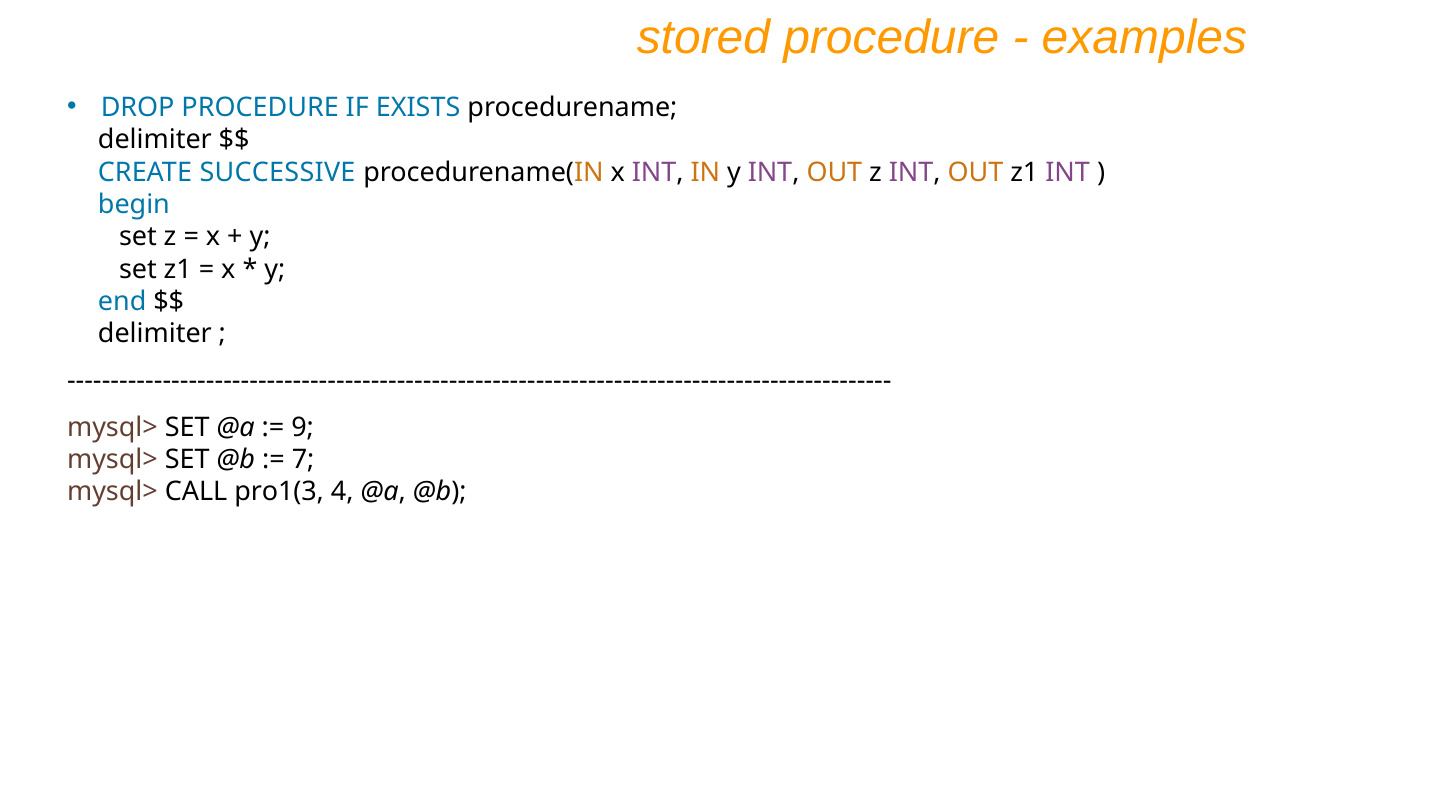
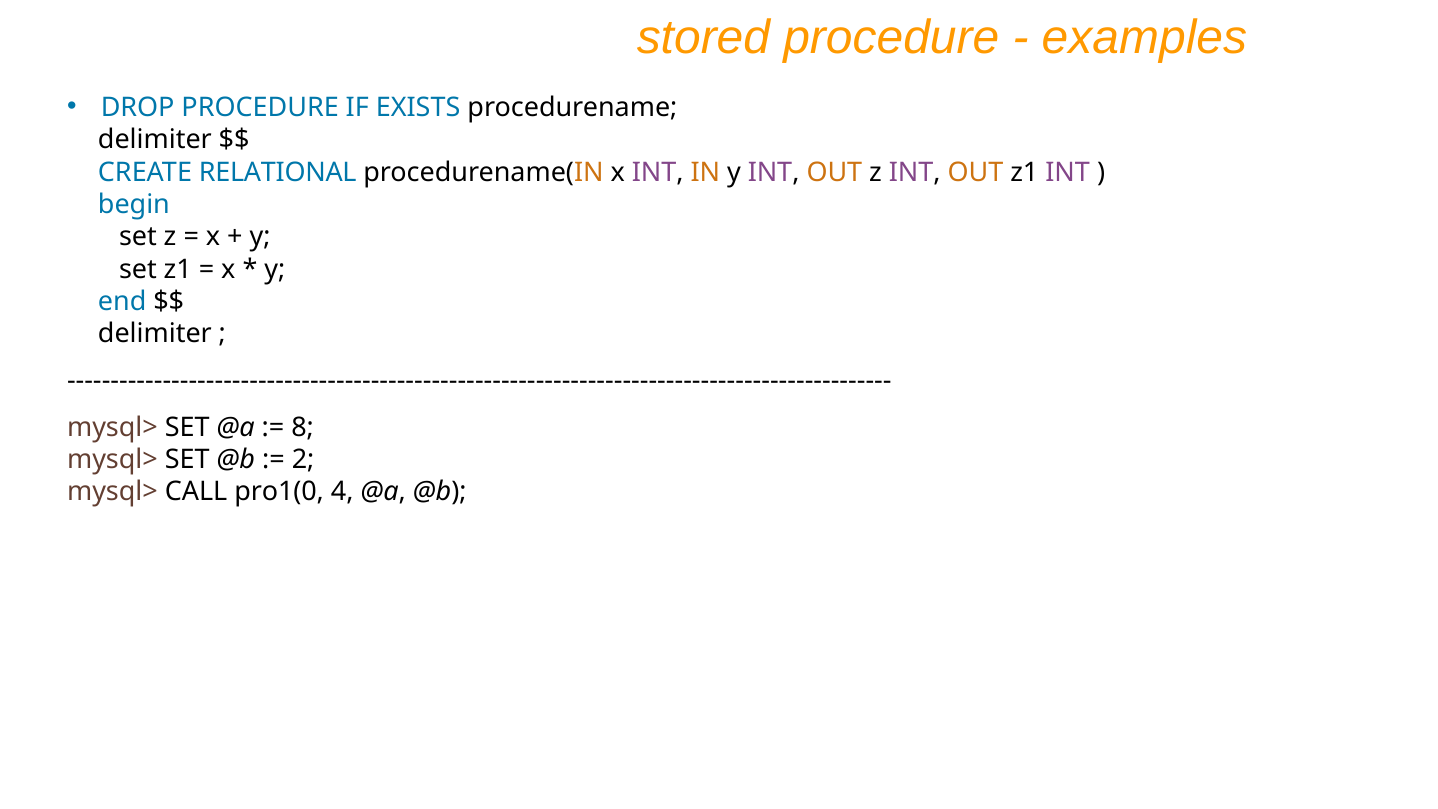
SUCCESSIVE: SUCCESSIVE -> RELATIONAL
9: 9 -> 8
7: 7 -> 2
pro1(3: pro1(3 -> pro1(0
